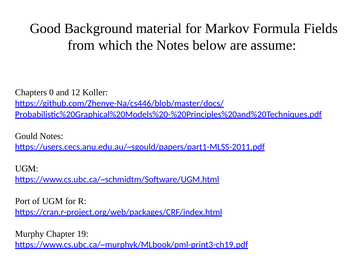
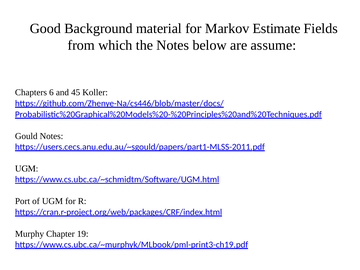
Formula: Formula -> Estimate
0: 0 -> 6
12: 12 -> 45
